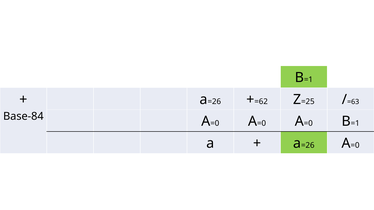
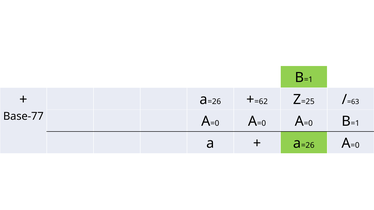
Base-84: Base-84 -> Base-77
